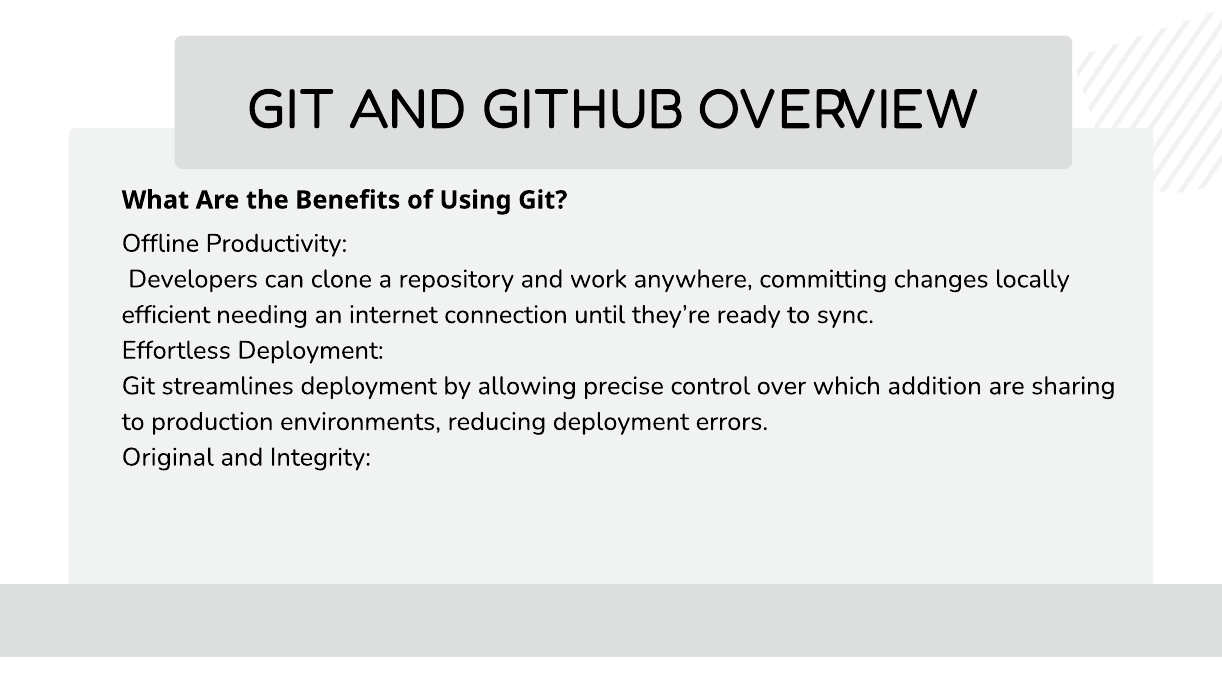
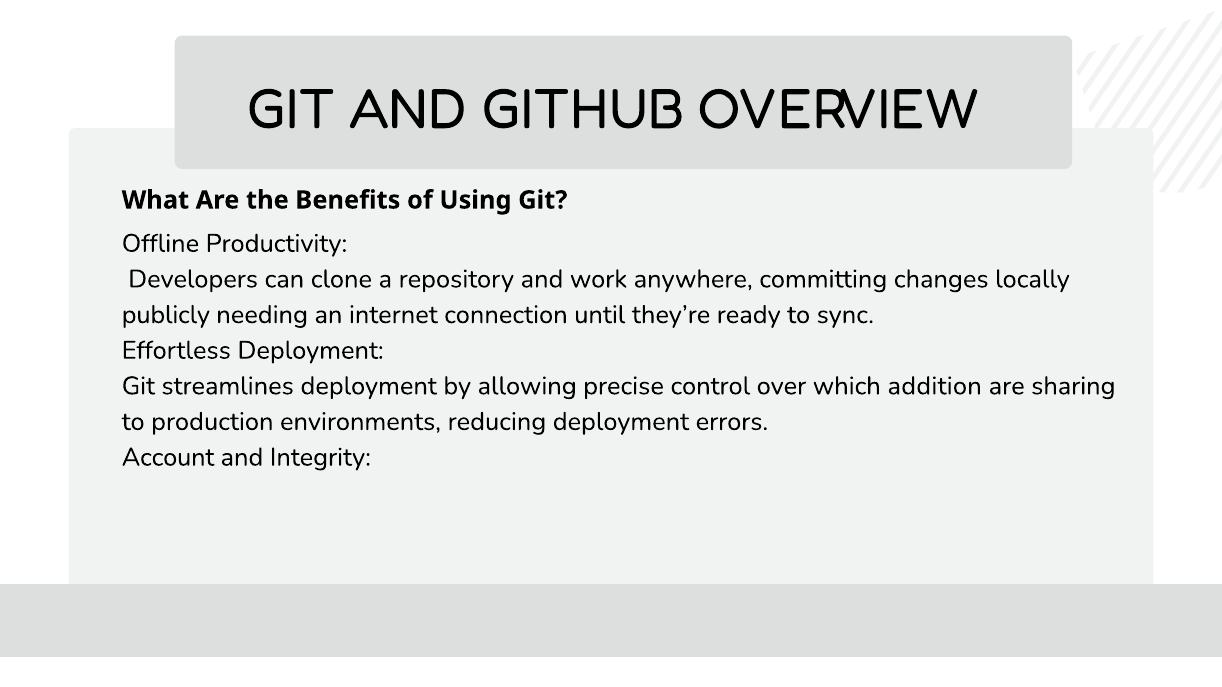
efficient: efficient -> publicly
Original: Original -> Account
